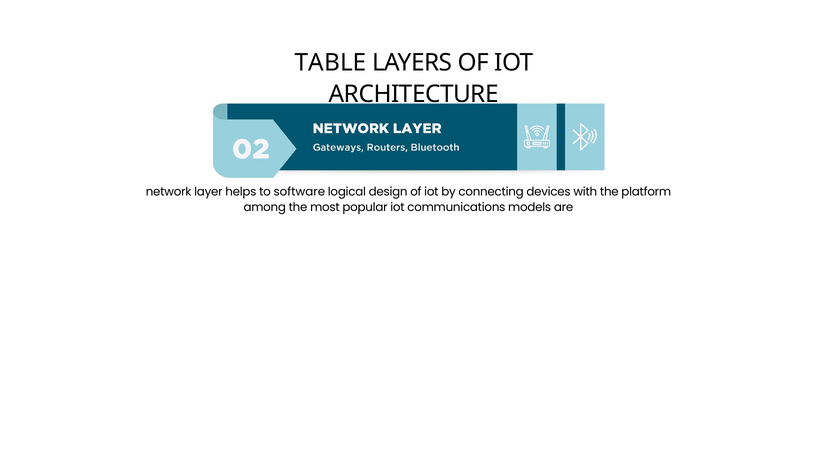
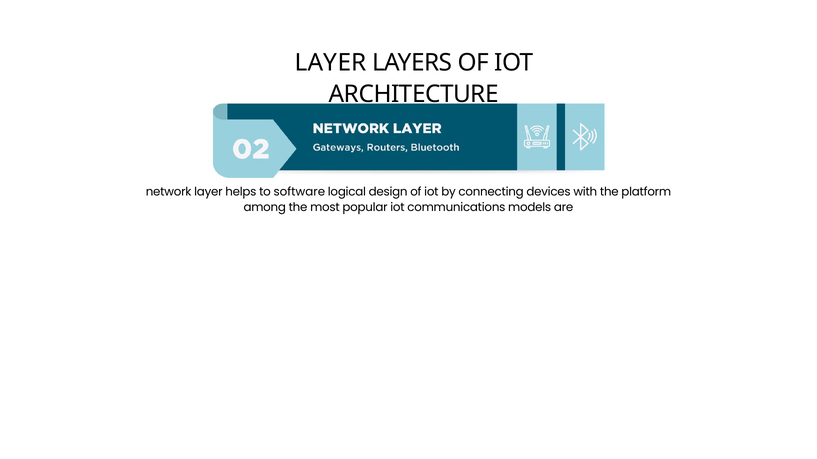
TABLE at (331, 63): TABLE -> LAYER
